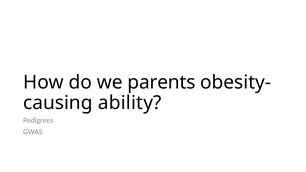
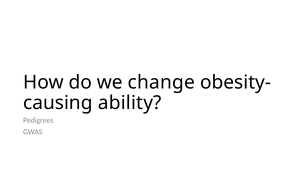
parents: parents -> change
